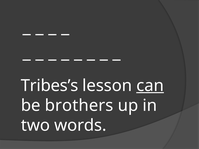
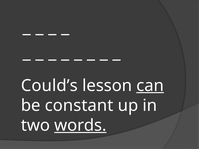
Tribes’s: Tribes’s -> Could’s
brothers: brothers -> constant
words underline: none -> present
